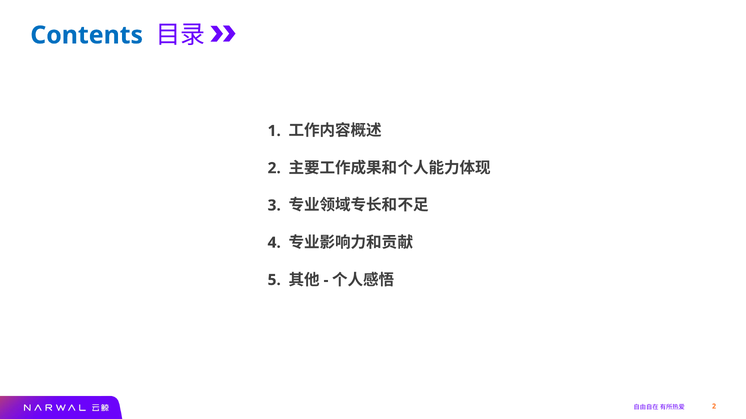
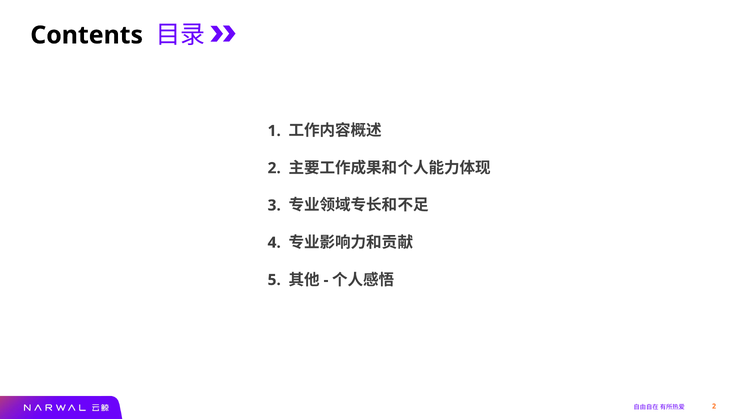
Contents colour: blue -> black
